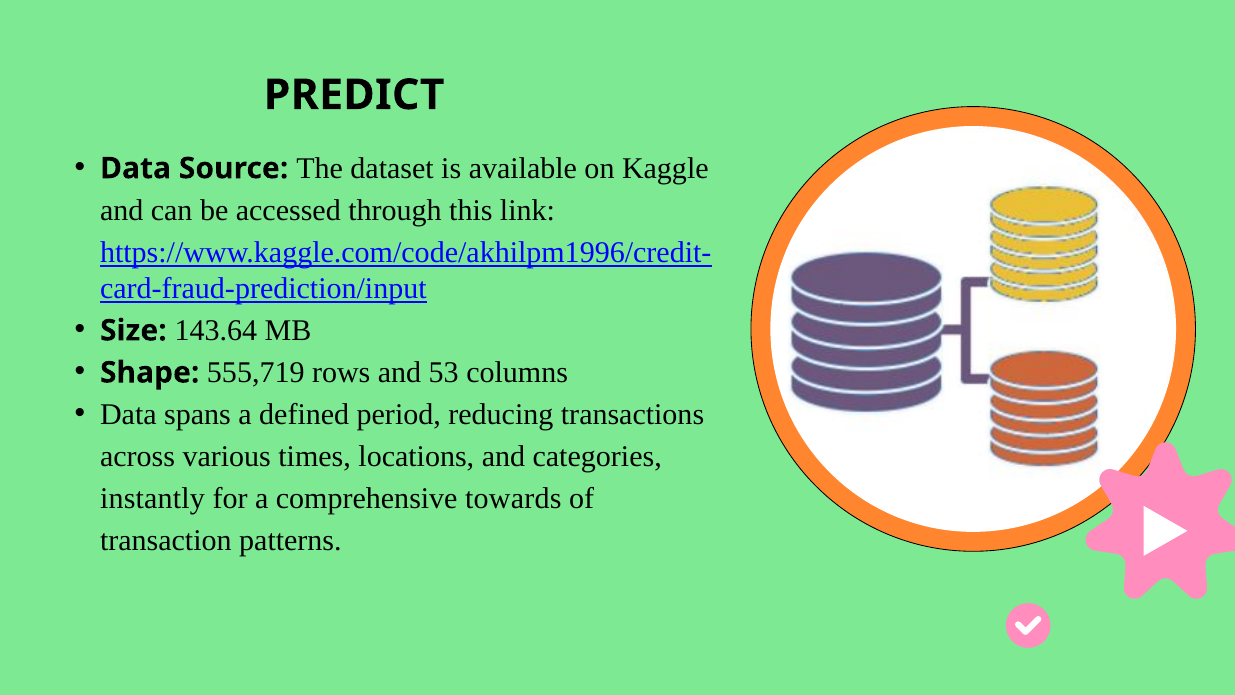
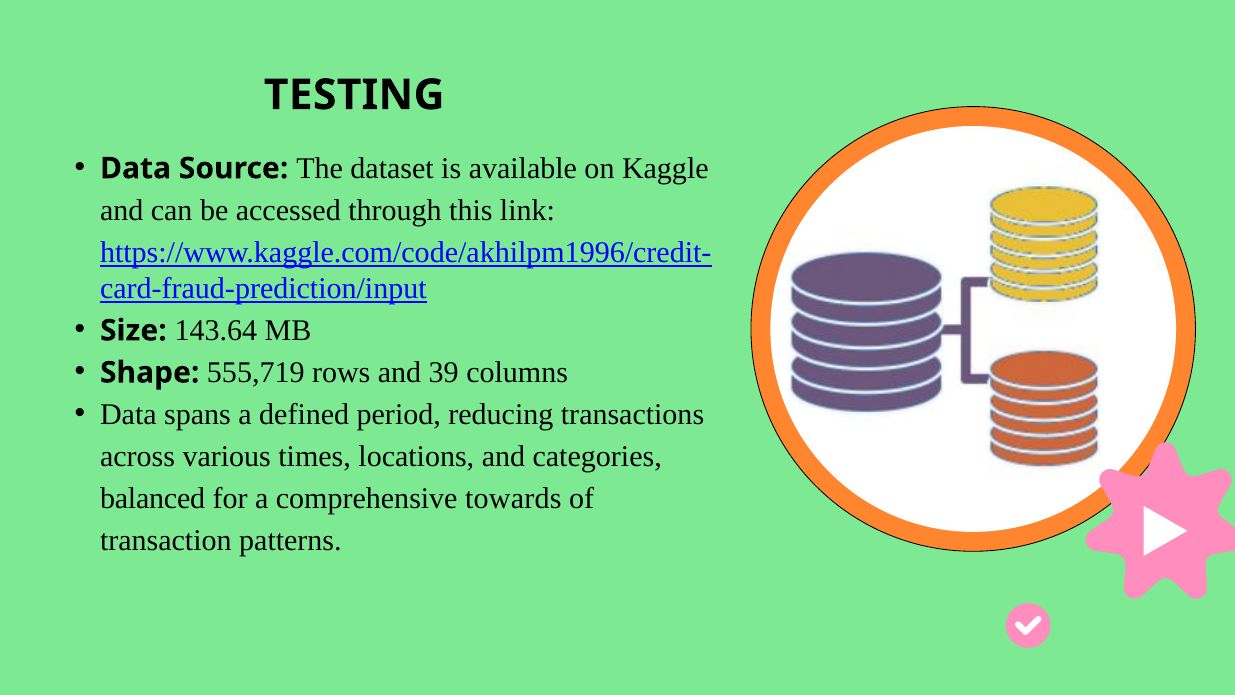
PREDICT: PREDICT -> TESTING
53: 53 -> 39
instantly: instantly -> balanced
